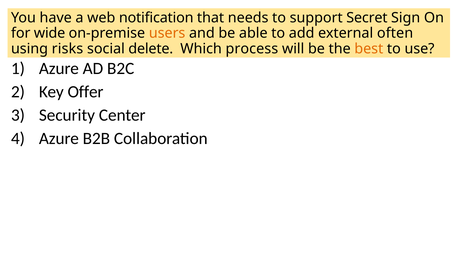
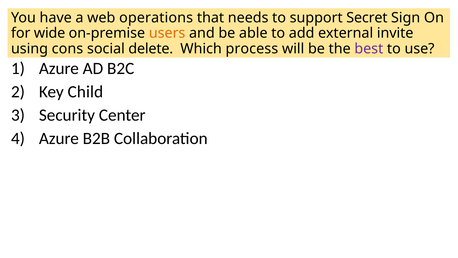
notification: notification -> operations
often: often -> invite
risks: risks -> cons
best colour: orange -> purple
Offer: Offer -> Child
